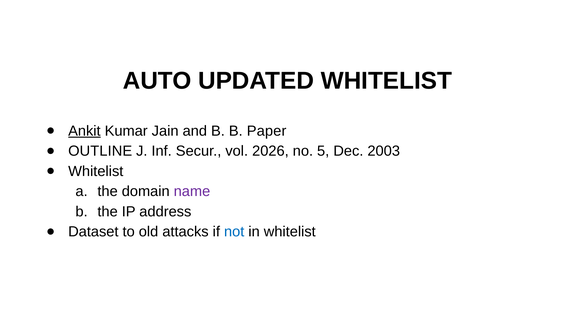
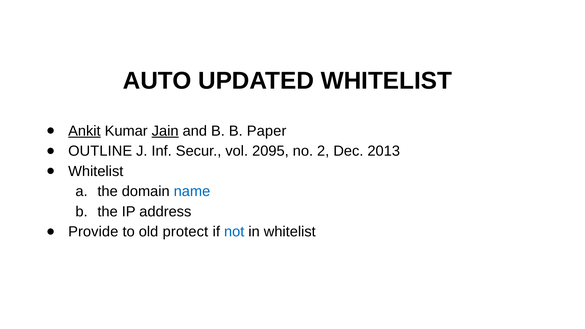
Jain underline: none -> present
2026: 2026 -> 2095
5: 5 -> 2
2003: 2003 -> 2013
name colour: purple -> blue
Dataset: Dataset -> Provide
attacks: attacks -> protect
